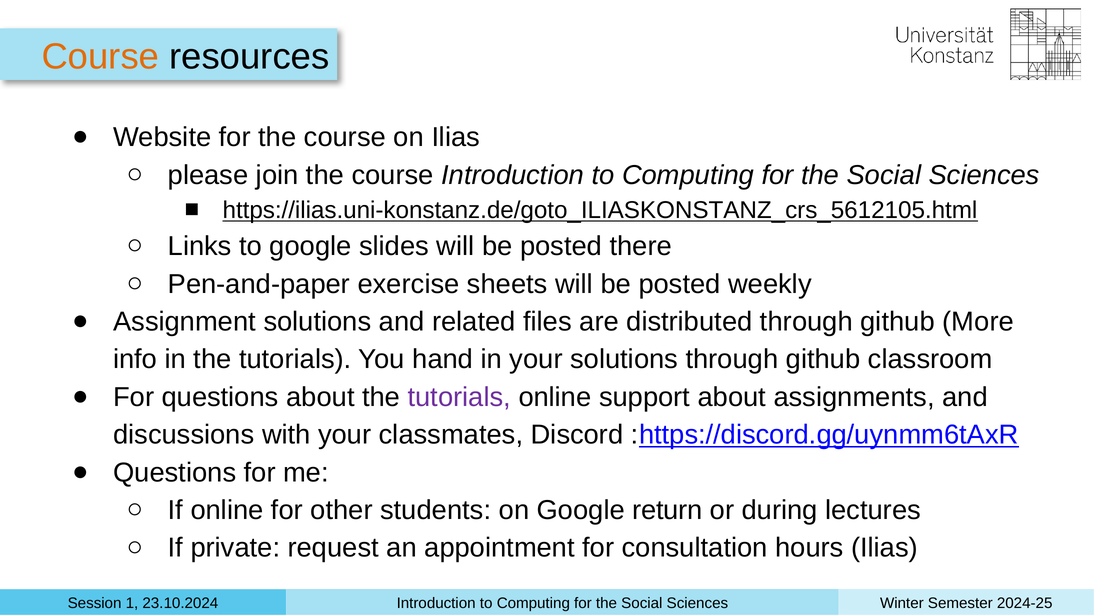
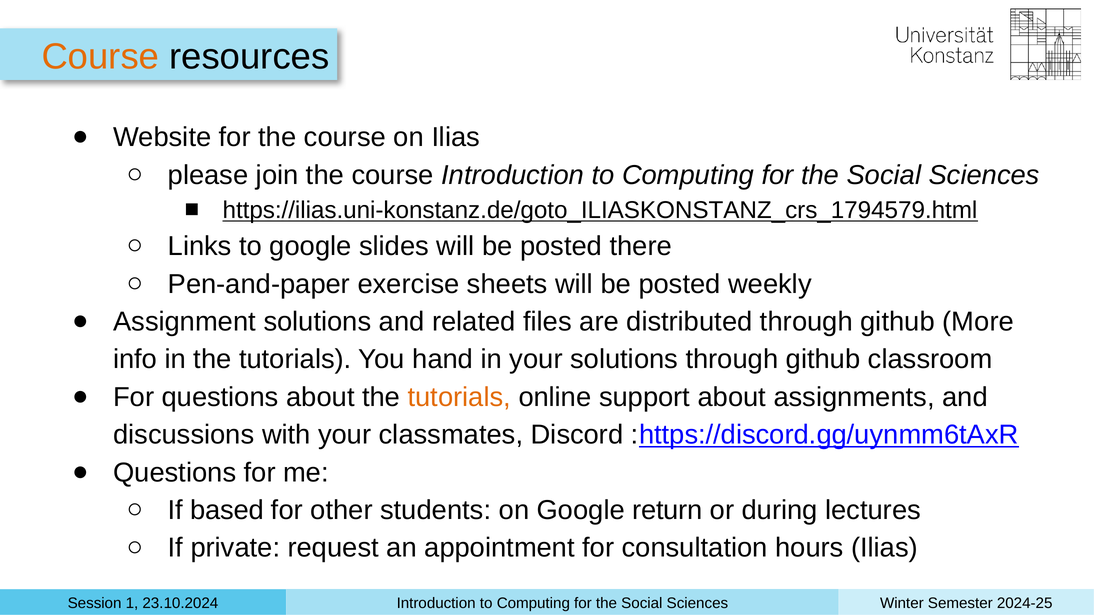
https://ilias.uni-konstanz.de/goto_ILIASKONSTANZ_crs_5612105.html: https://ilias.uni-konstanz.de/goto_ILIASKONSTANZ_crs_5612105.html -> https://ilias.uni-konstanz.de/goto_ILIASKONSTANZ_crs_1794579.html
tutorials at (459, 397) colour: purple -> orange
If online: online -> based
